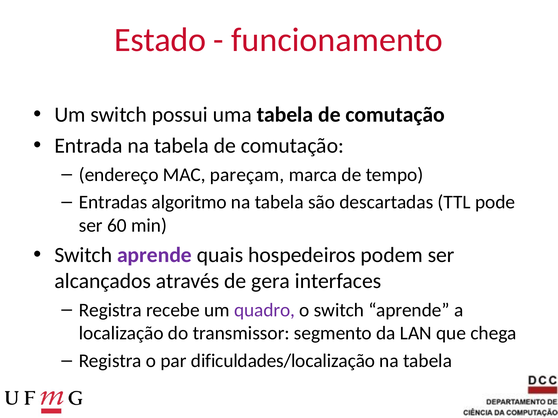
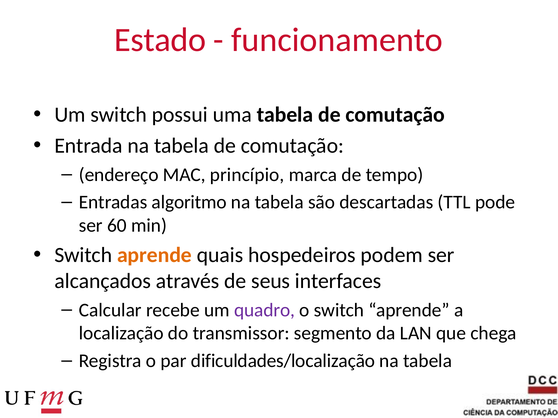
pareçam: pareçam -> princípio
aprende at (154, 255) colour: purple -> orange
gera: gera -> seus
Registra at (110, 310): Registra -> Calcular
